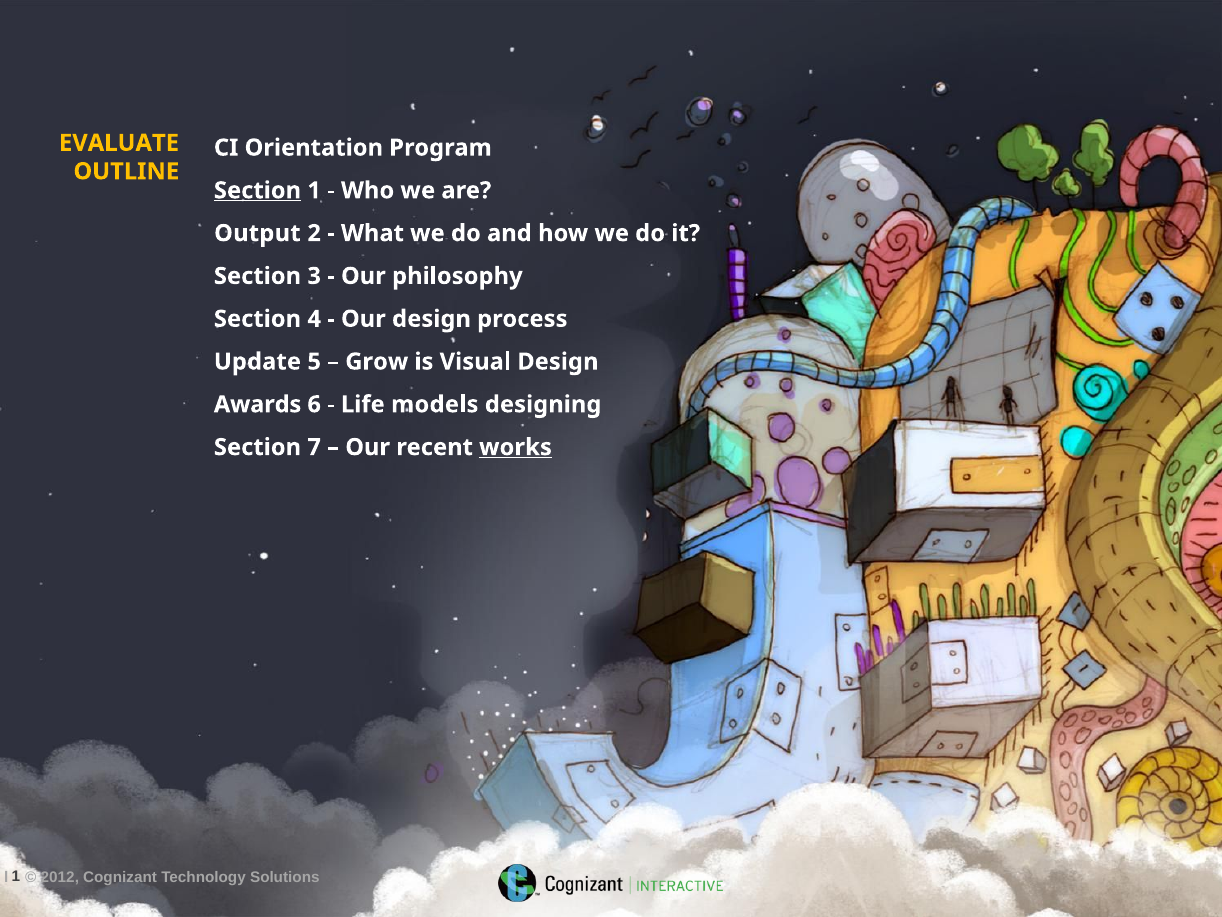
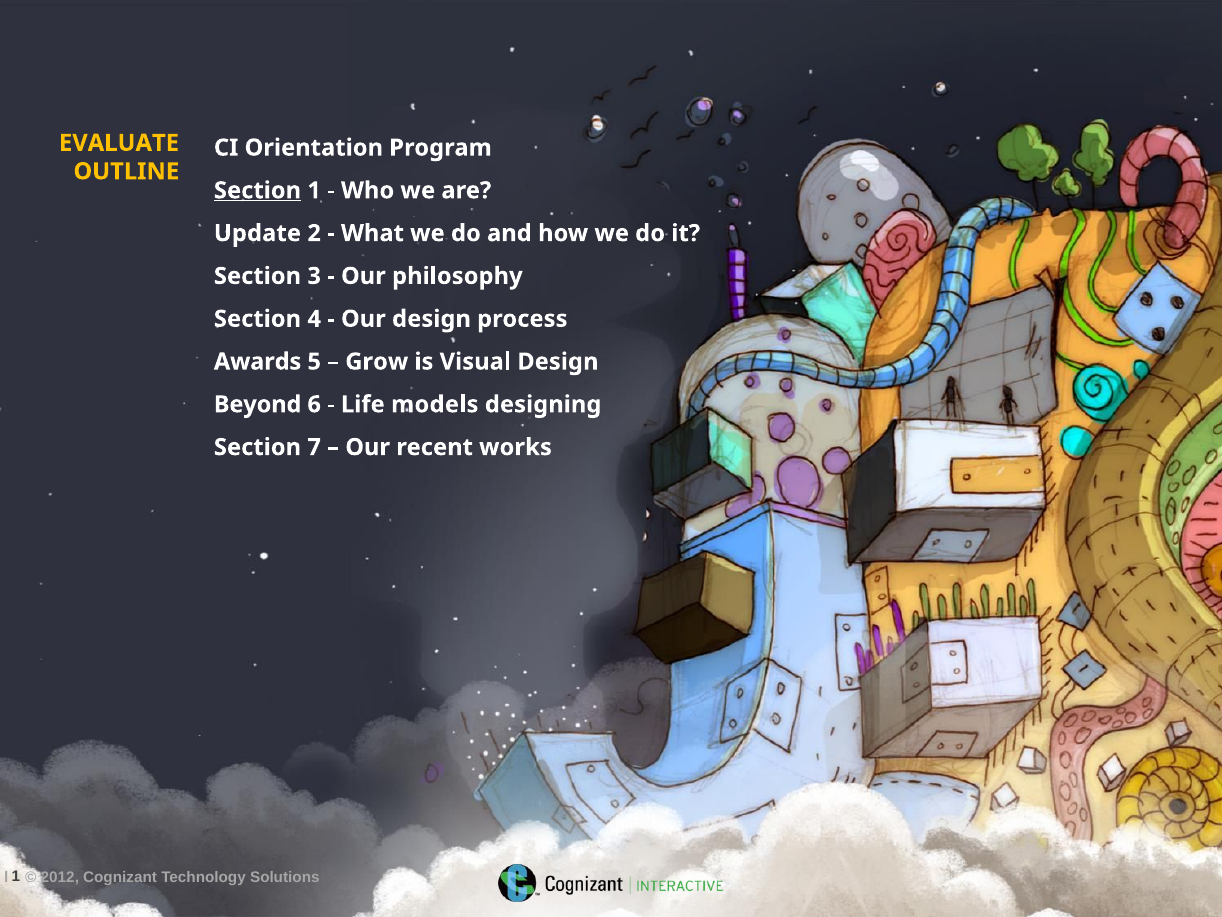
Output: Output -> Update
Update: Update -> Awards
Awards: Awards -> Beyond
works underline: present -> none
